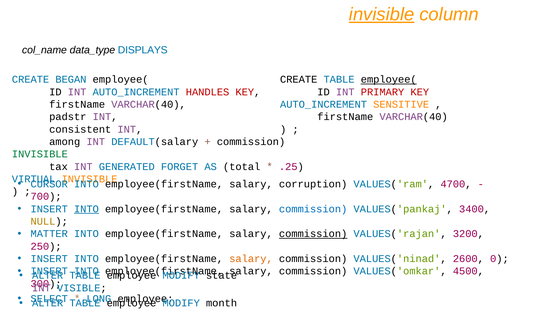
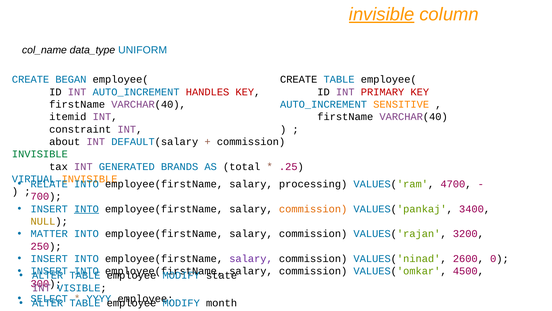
DISPLAYS: DISPLAYS -> UNIFORM
employee( at (389, 79) underline: present -> none
padstr: padstr -> itemid
consistent: consistent -> constraint
among: among -> about
FORGET: FORGET -> BRANDS
CURSOR: CURSOR -> RELATE
corruption: corruption -> processing
commission at (313, 209) colour: blue -> orange
commission at (313, 233) underline: present -> none
salary at (251, 258) colour: orange -> purple
LONG: LONG -> YYYY
